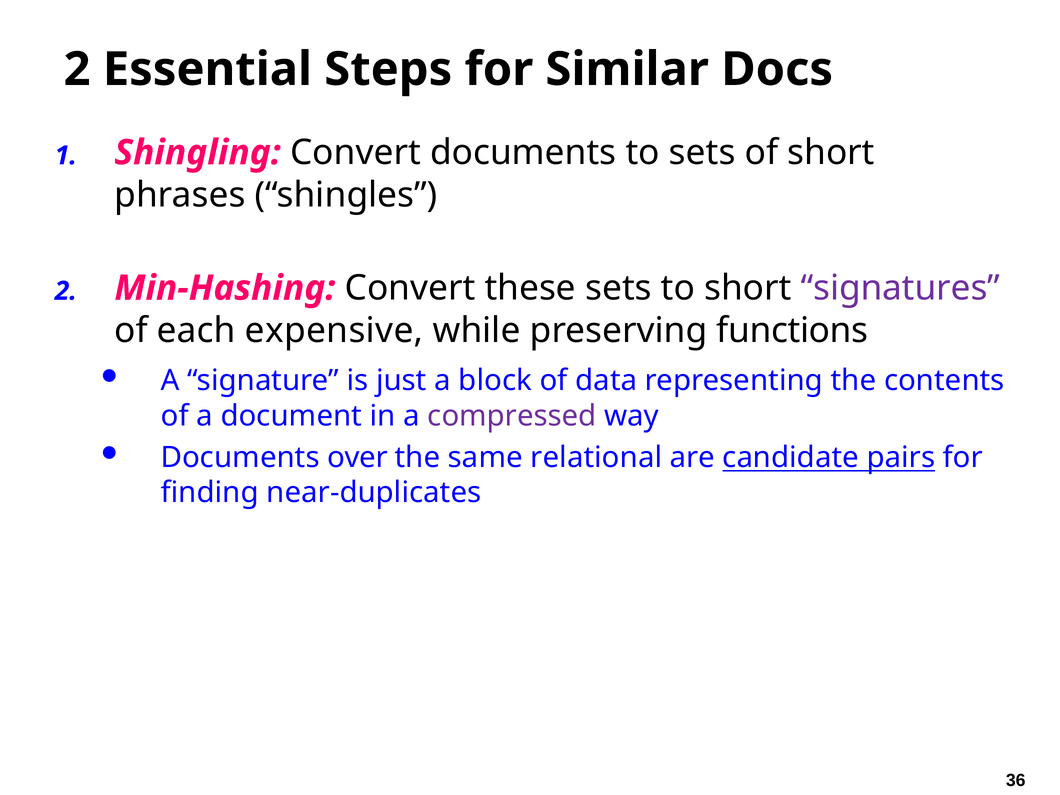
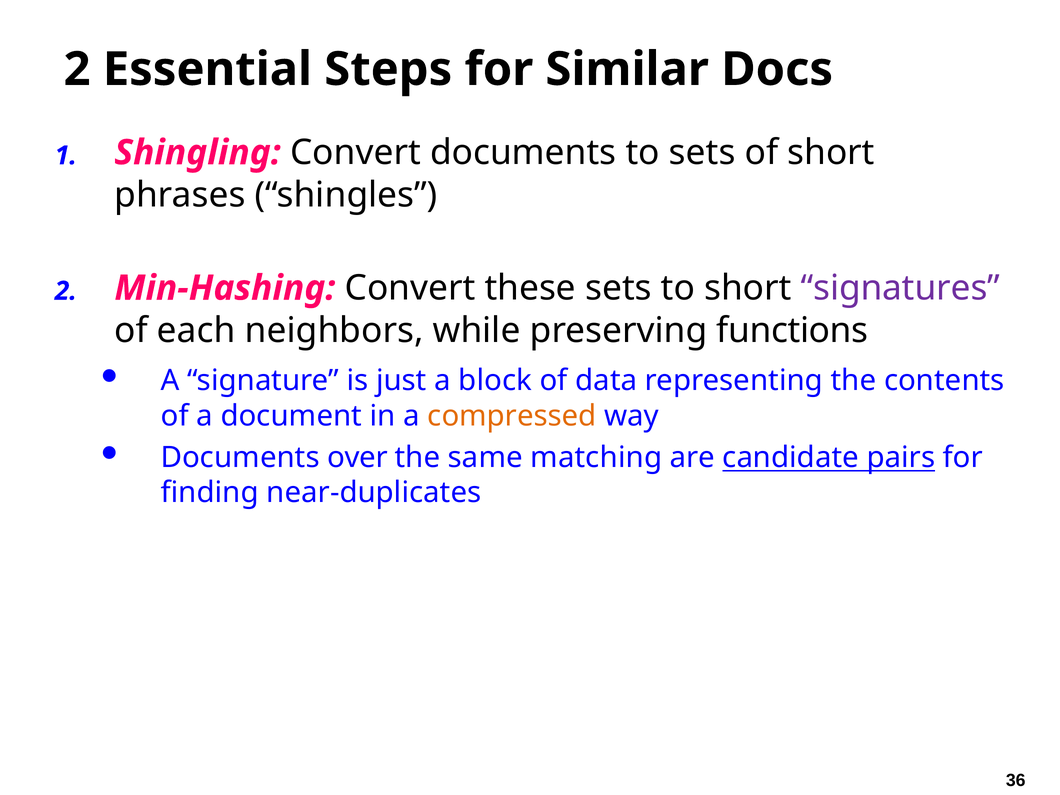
expensive: expensive -> neighbors
compressed colour: purple -> orange
relational: relational -> matching
